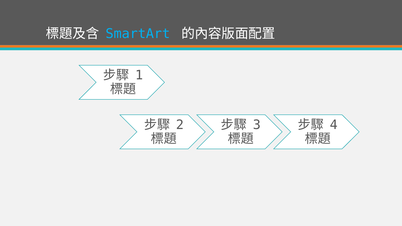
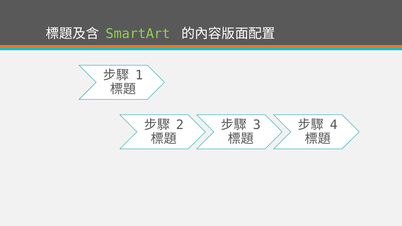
SmartArt colour: light blue -> light green
